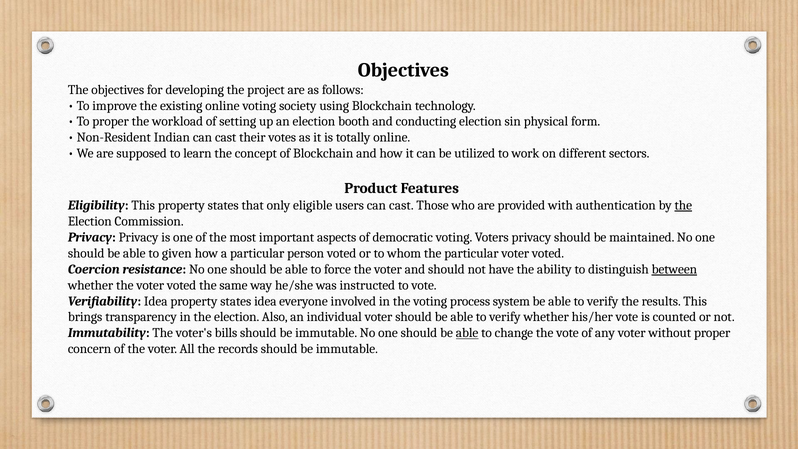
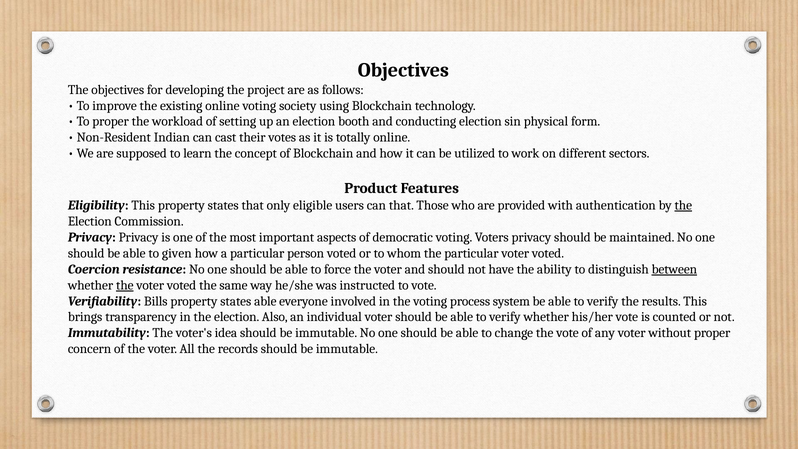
users can cast: cast -> that
the at (125, 285) underline: none -> present
Verifiability Idea: Idea -> Bills
states idea: idea -> able
bills: bills -> idea
able at (467, 333) underline: present -> none
